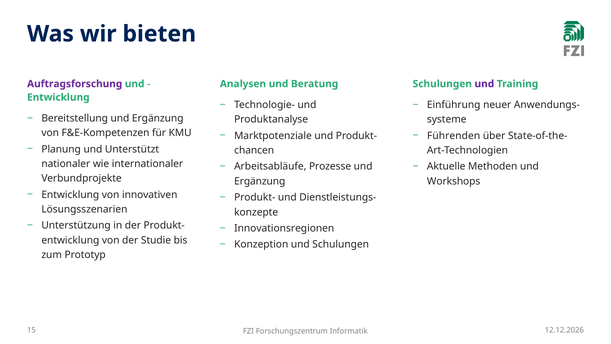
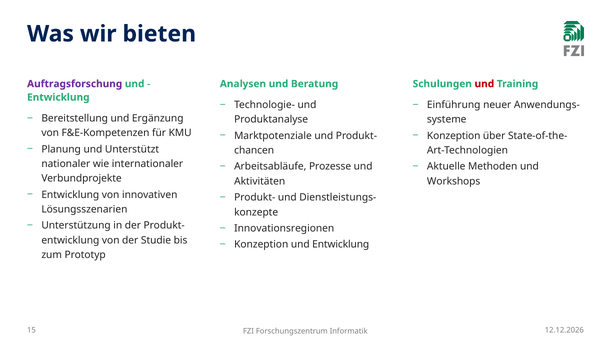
und at (484, 84) colour: purple -> red
Führenden at (454, 136): Führenden -> Konzeption
Ergänzung at (260, 181): Ergänzung -> Aktivitäten
und Schulungen: Schulungen -> Entwicklung
